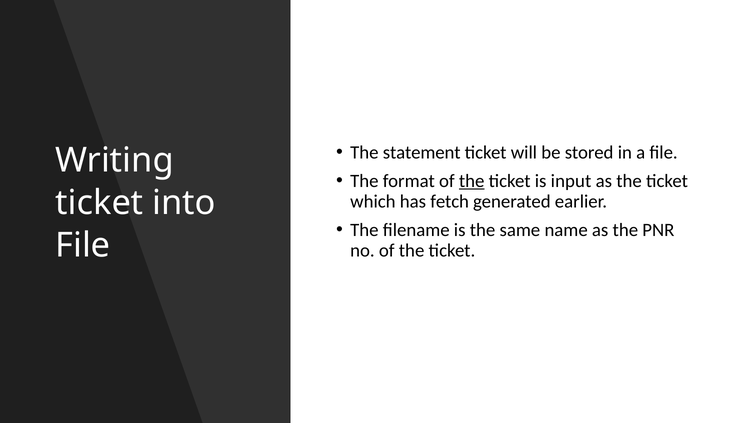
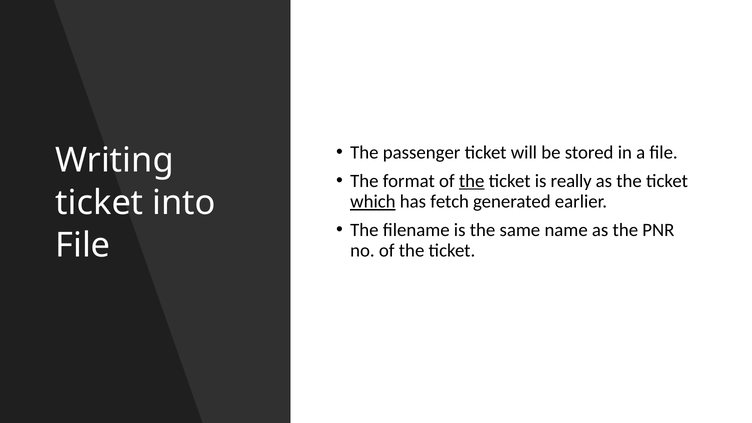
statement: statement -> passenger
input: input -> really
which underline: none -> present
